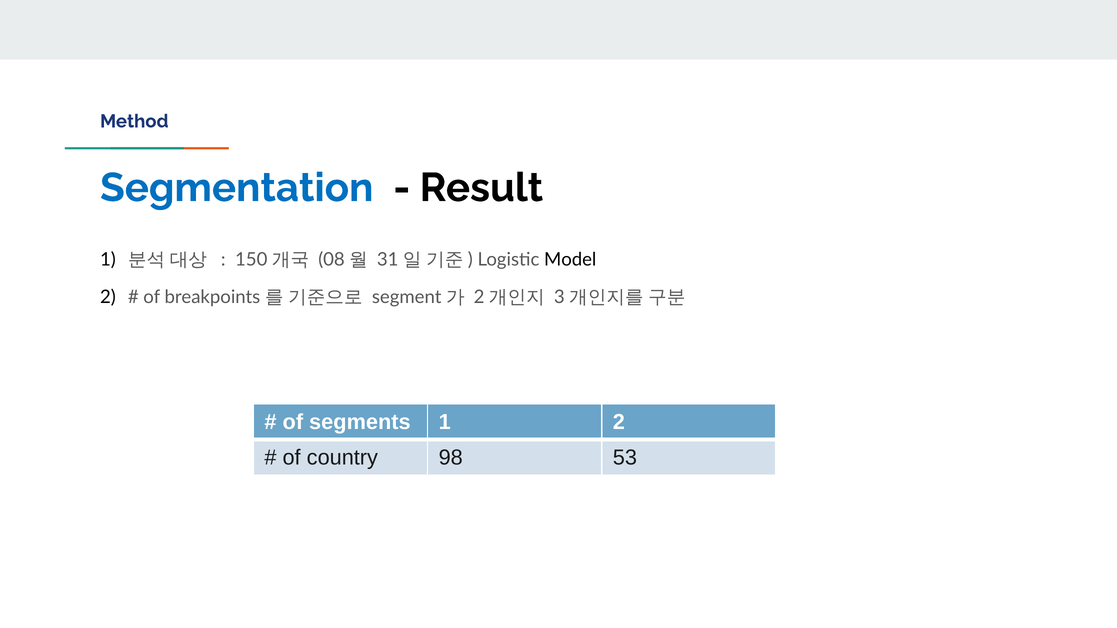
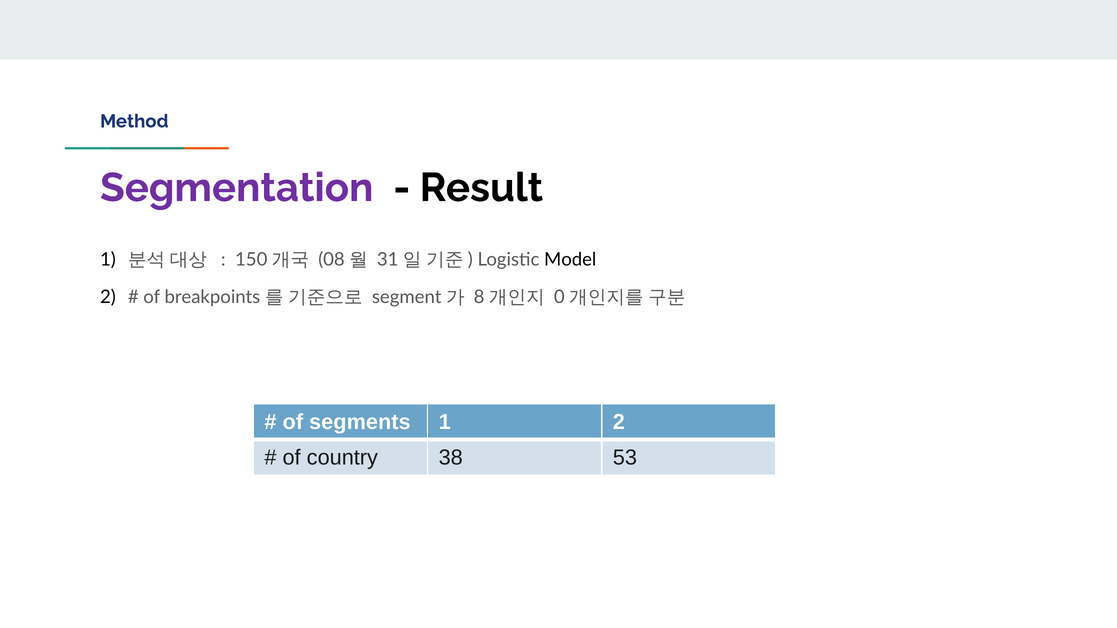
Segmentation colour: blue -> purple
2 at (479, 297): 2 -> 8
3: 3 -> 0
98: 98 -> 38
